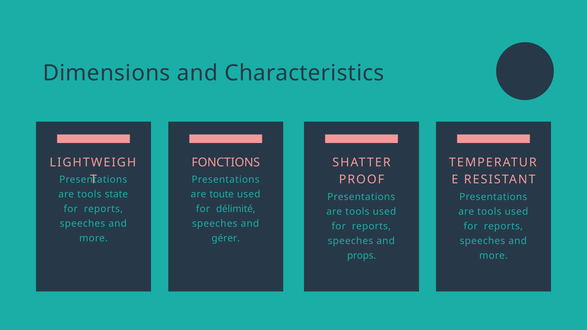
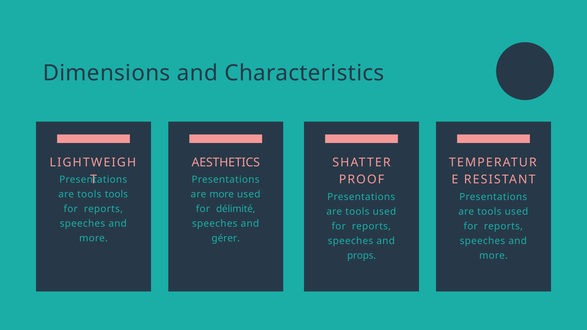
FONCTIONS: FONCTIONS -> AESTHETICS
tools state: state -> tools
are toute: toute -> more
